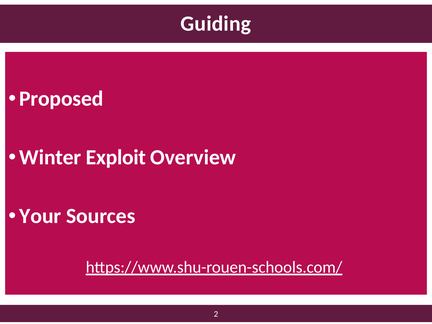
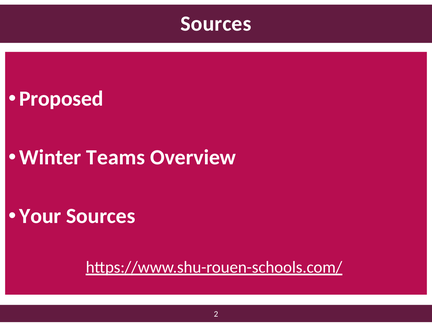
Guiding at (216, 24): Guiding -> Sources
Exploit: Exploit -> Teams
